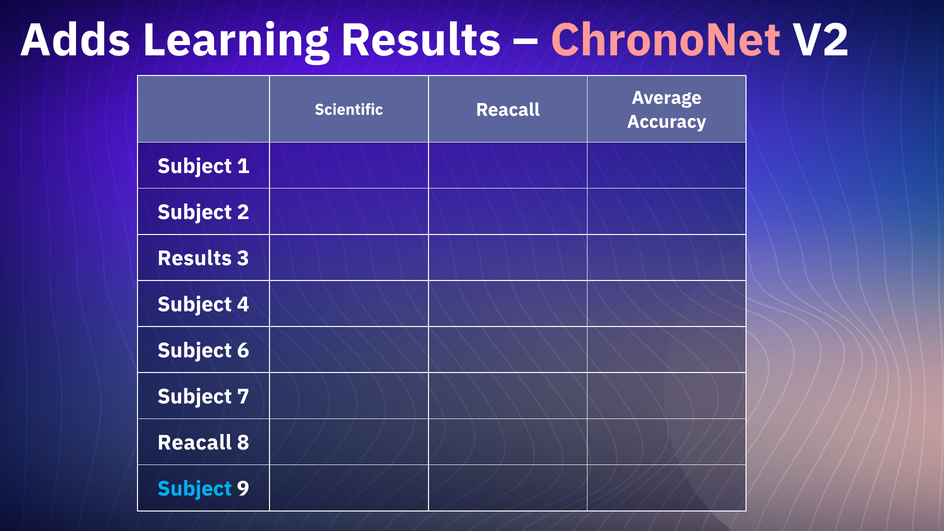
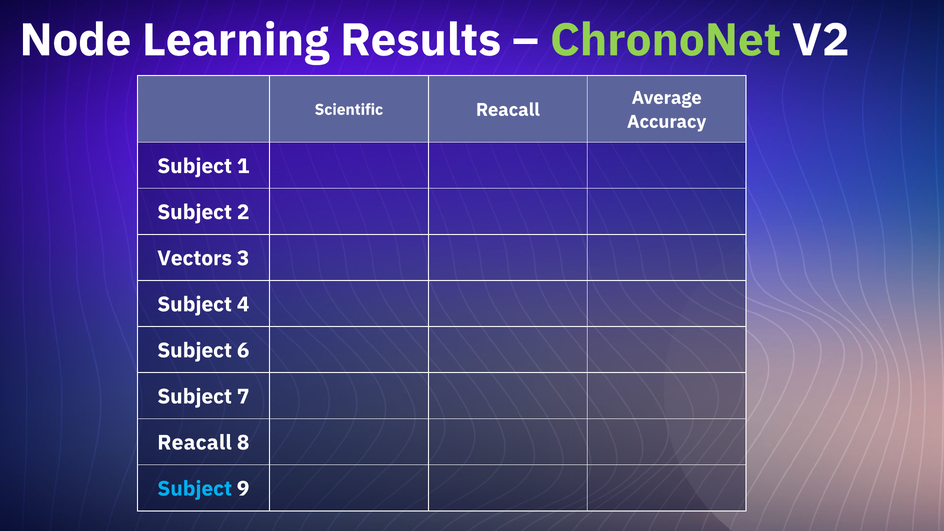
Adds: Adds -> Node
ChronoNet colour: pink -> light green
Results at (195, 258): Results -> Vectors
